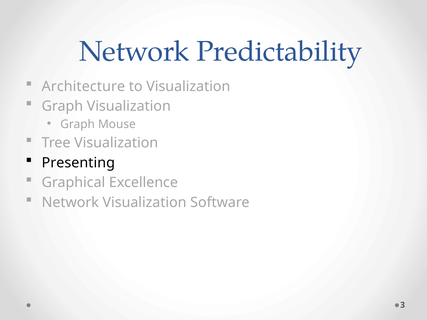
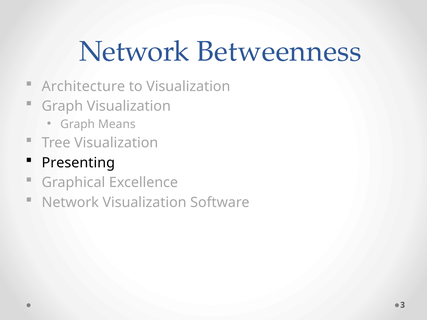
Predictability: Predictability -> Betweenness
Mouse: Mouse -> Means
